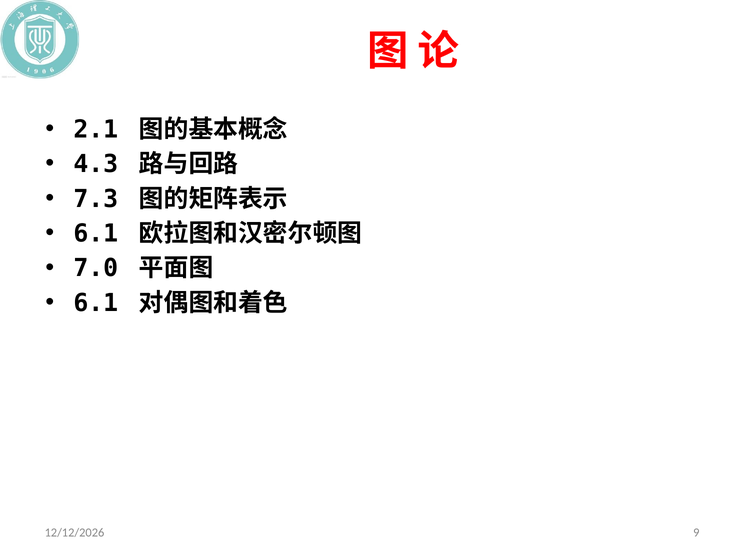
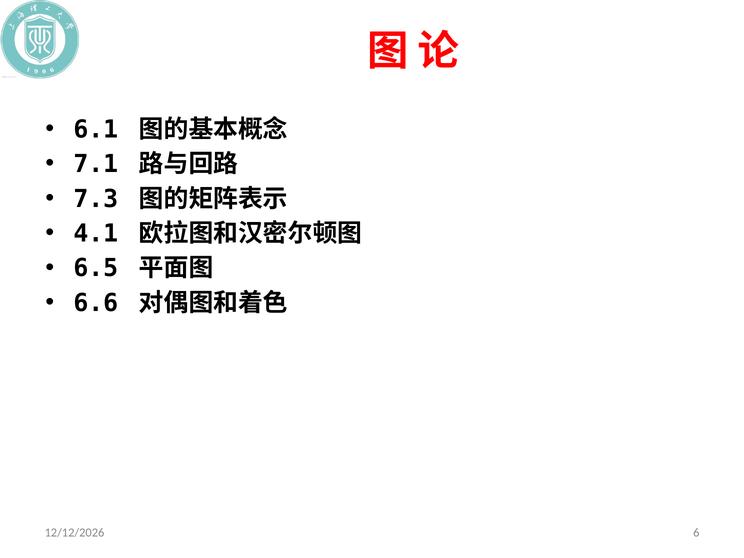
2.1: 2.1 -> 6.1
4.3: 4.3 -> 7.1
6.1 at (96, 234): 6.1 -> 4.1
7.0: 7.0 -> 6.5
6.1 at (96, 303): 6.1 -> 6.6
9: 9 -> 6
